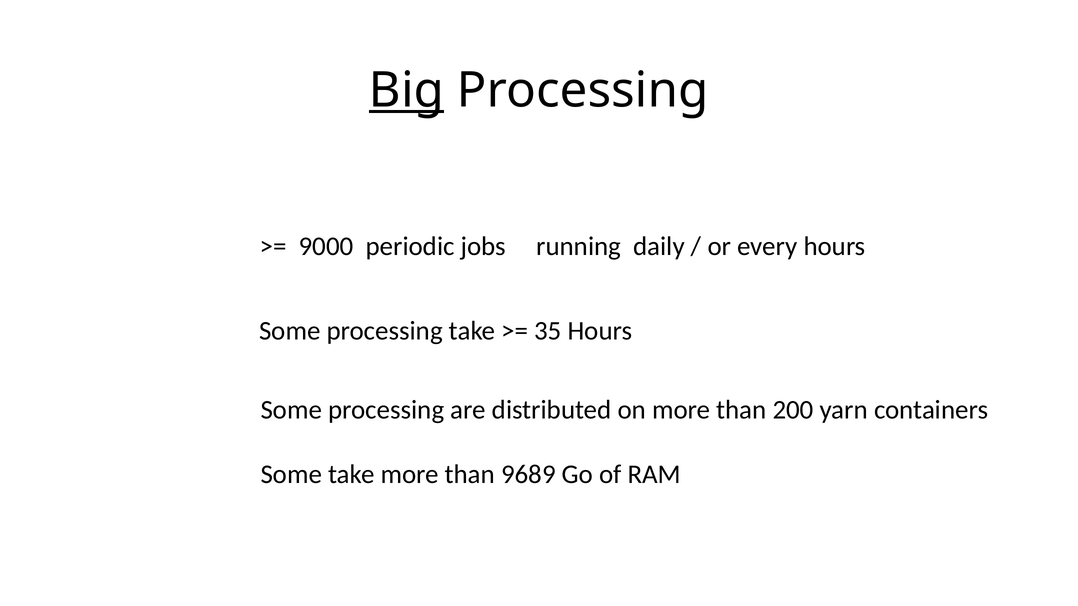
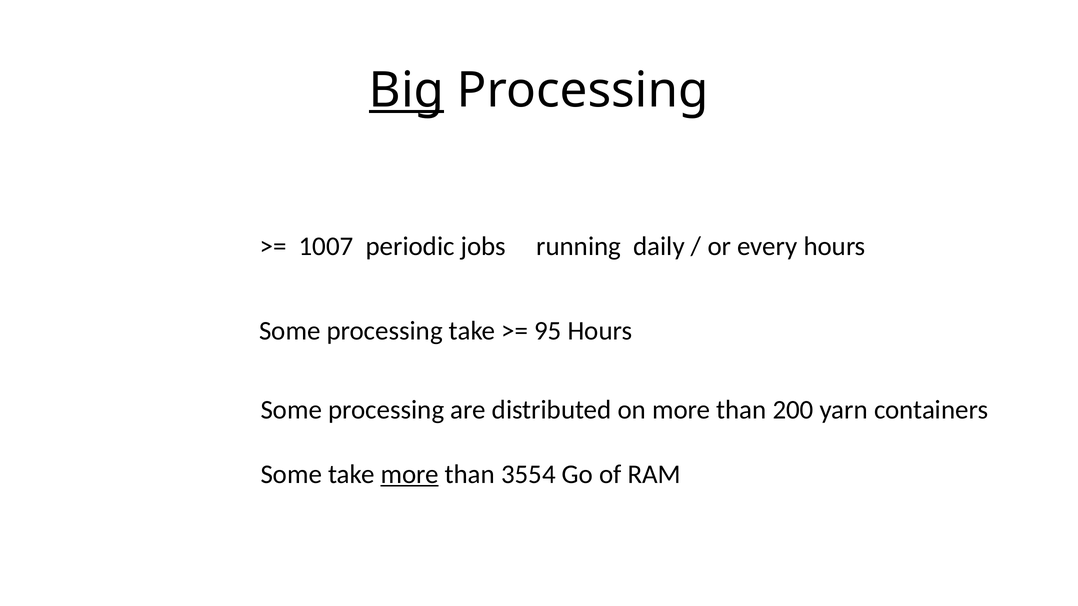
9000: 9000 -> 1007
35: 35 -> 95
more at (410, 475) underline: none -> present
9689: 9689 -> 3554
